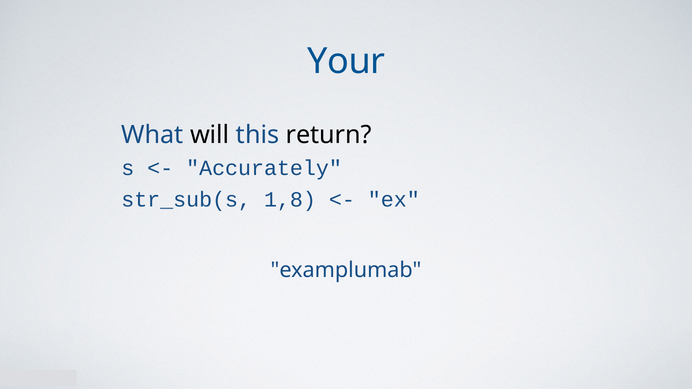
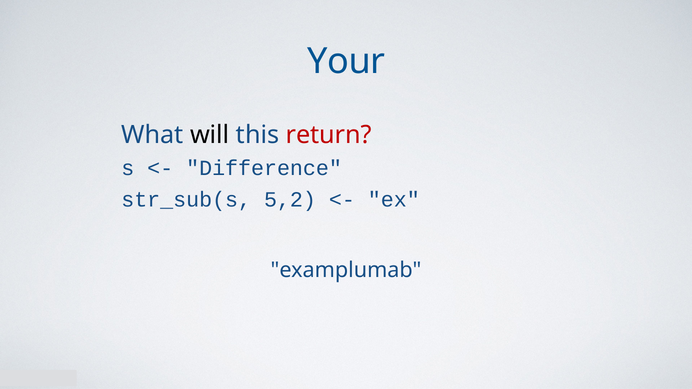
return colour: black -> red
Accurately: Accurately -> Difference
1,8: 1,8 -> 5,2
